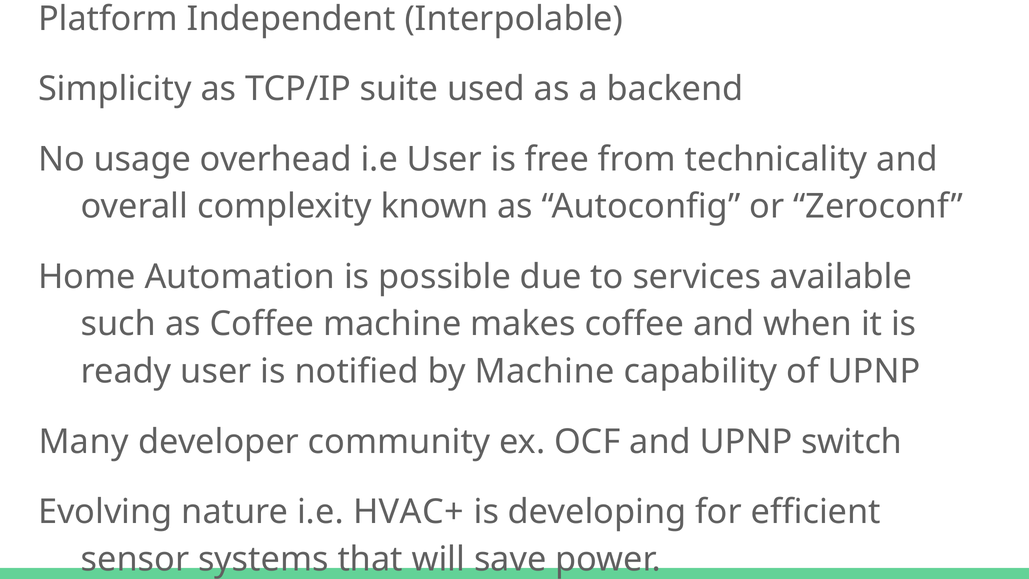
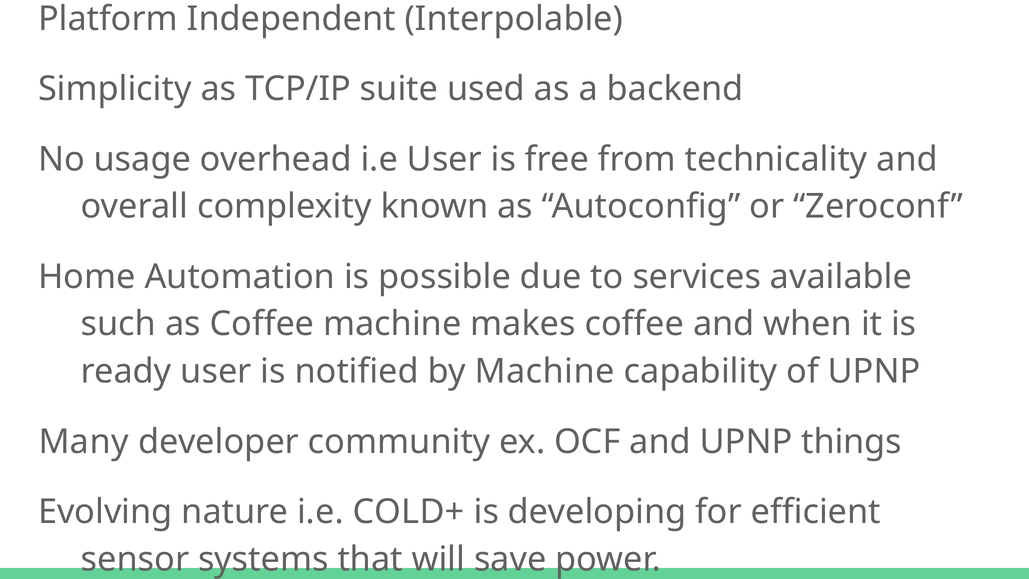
switch: switch -> things
HVAC+: HVAC+ -> COLD+
